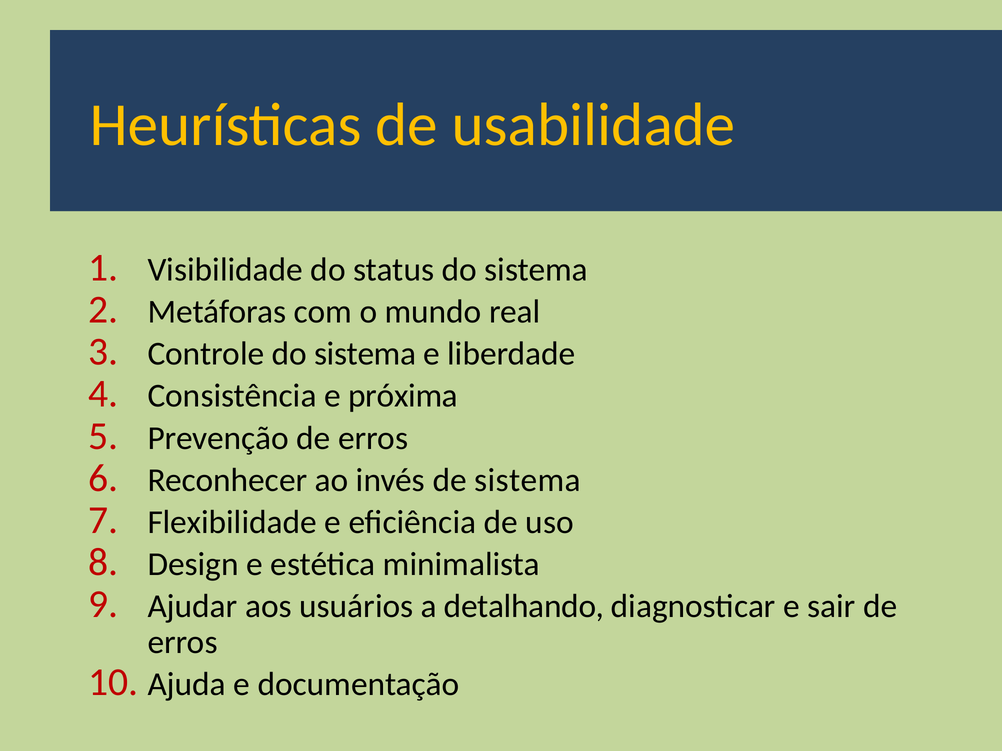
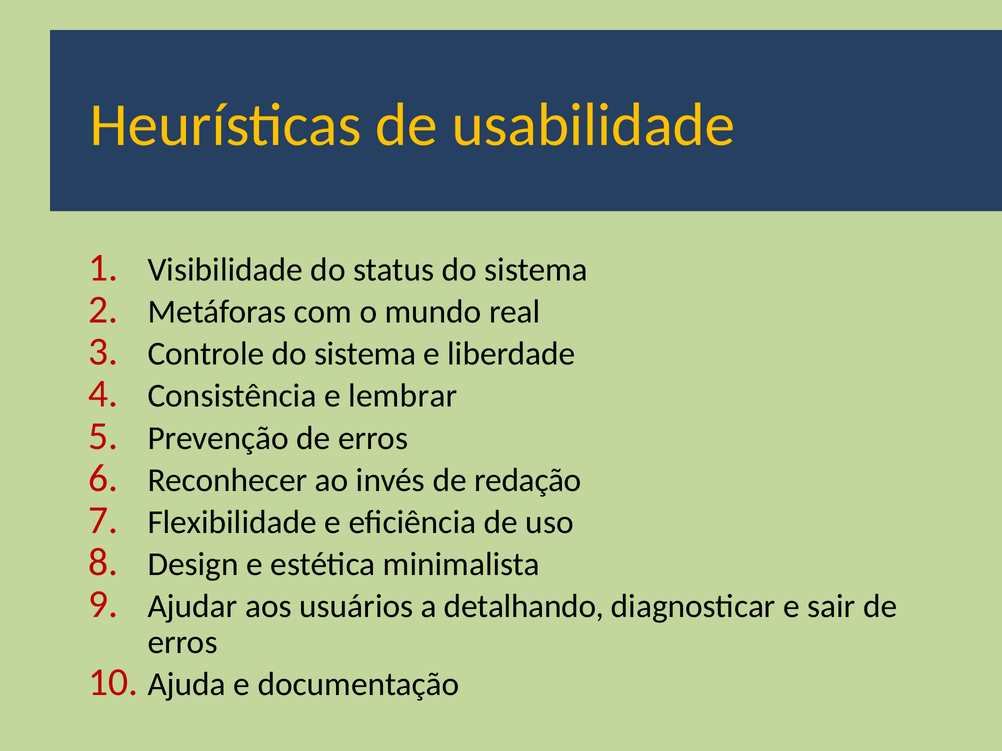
próxima: próxima -> lembrar
de sistema: sistema -> redação
